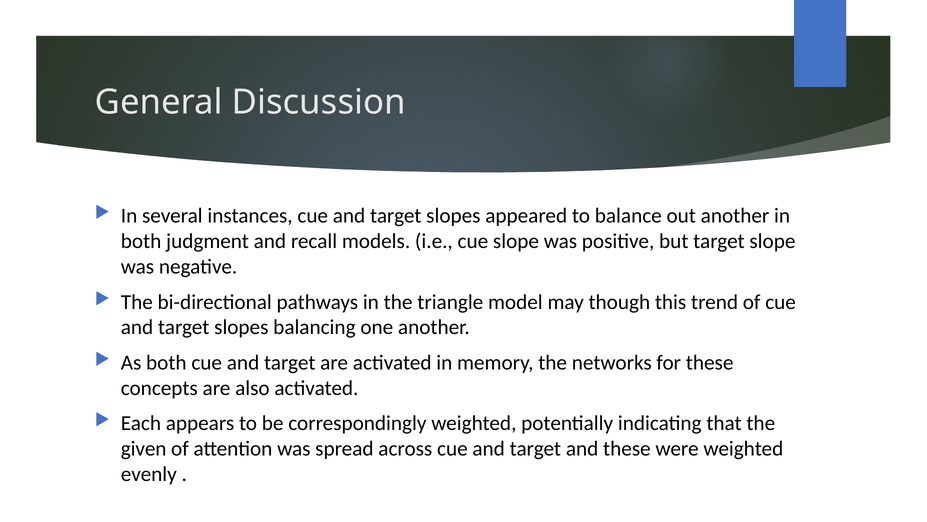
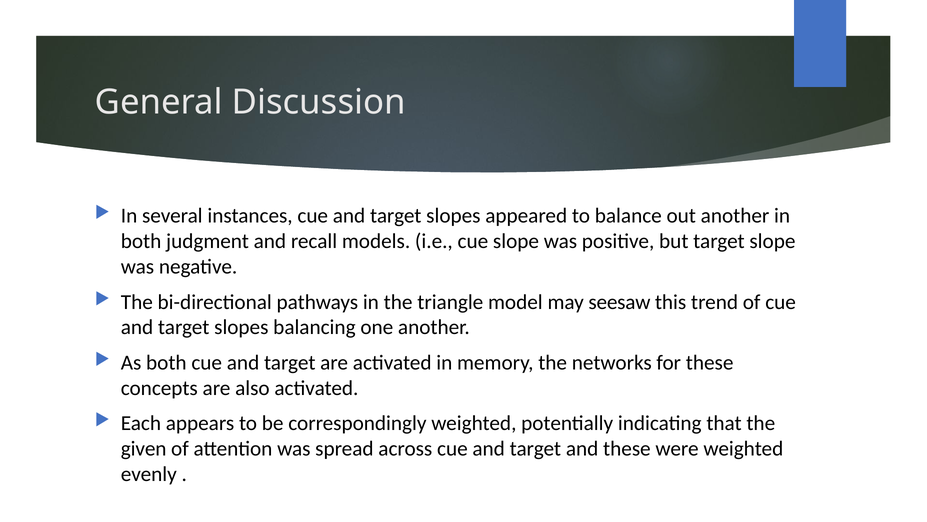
though: though -> seesaw
